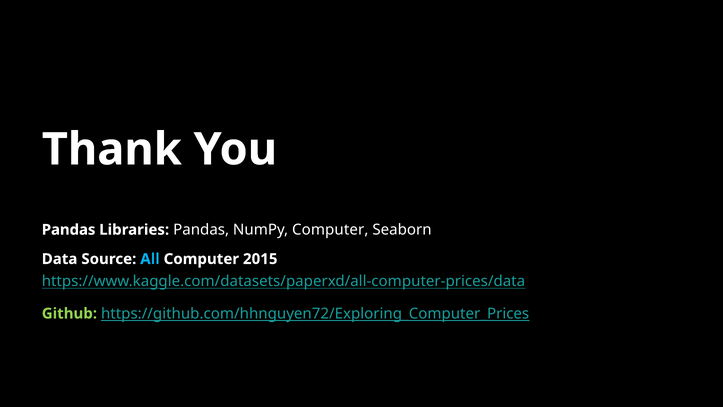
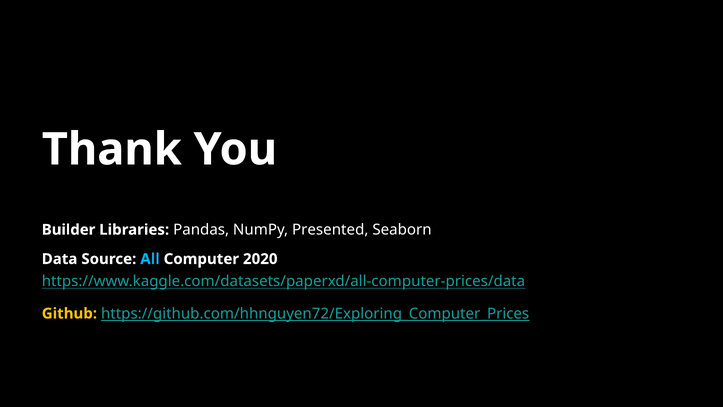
Pandas at (69, 230): Pandas -> Builder
NumPy Computer: Computer -> Presented
2015: 2015 -> 2020
Github colour: light green -> yellow
